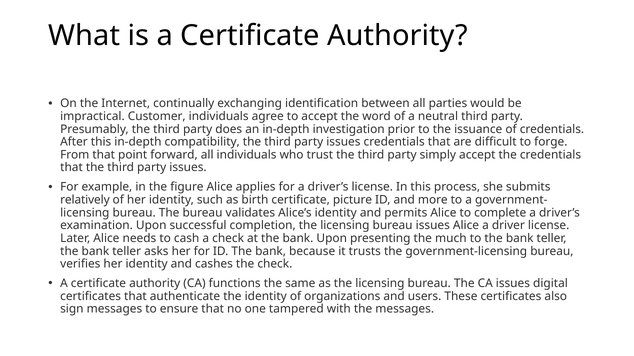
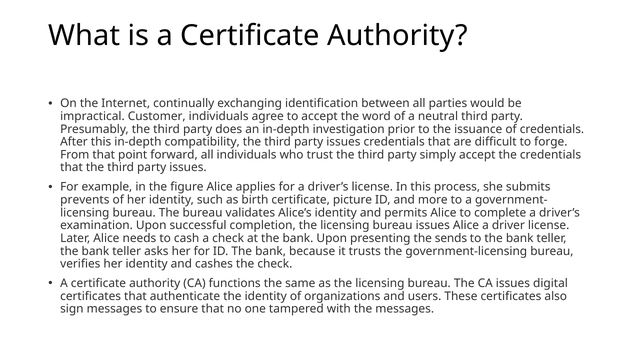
relatively: relatively -> prevents
much: much -> sends
